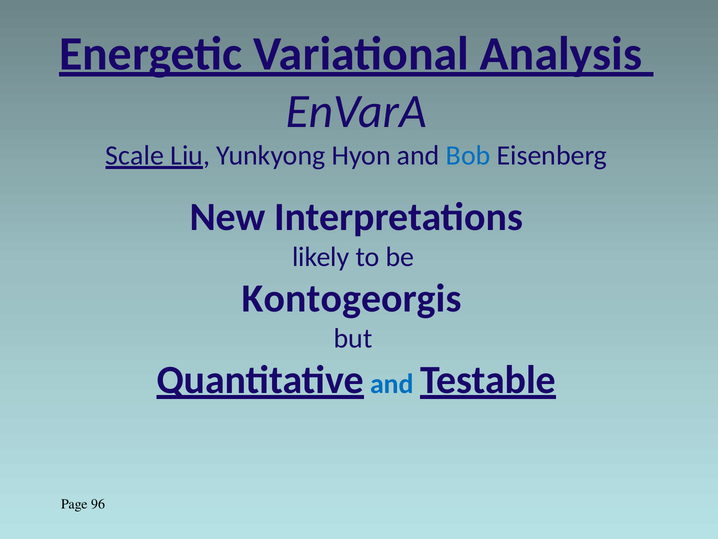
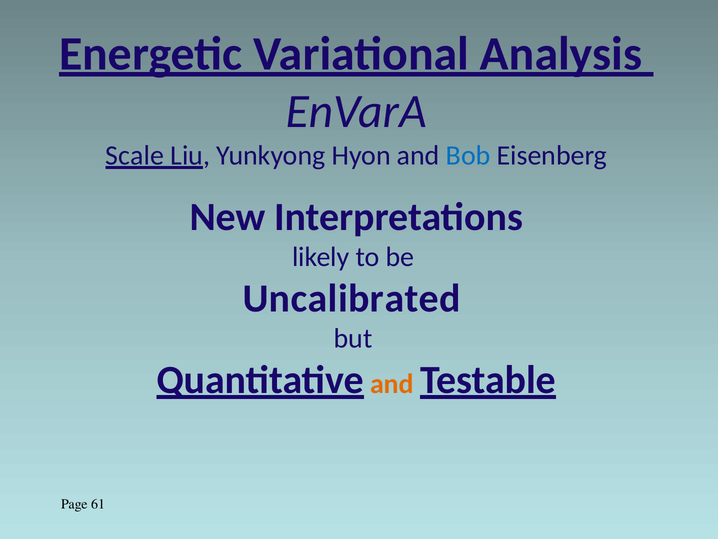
Kontogeorgis: Kontogeorgis -> Uncalibrated
and at (392, 384) colour: blue -> orange
96: 96 -> 61
